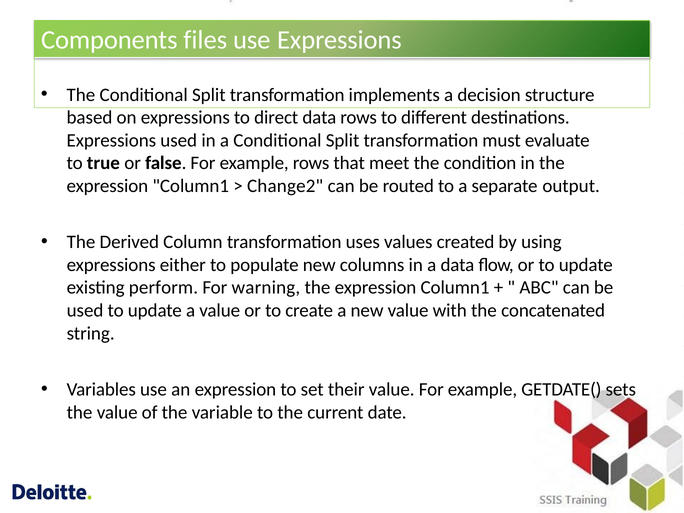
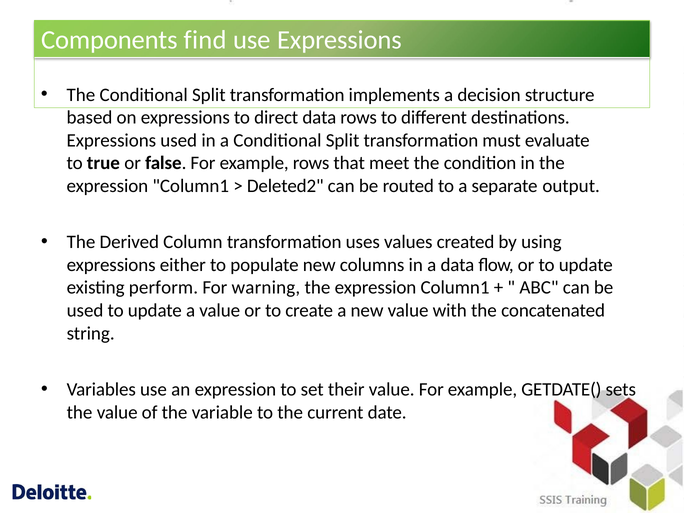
files: files -> find
Change2: Change2 -> Deleted2
